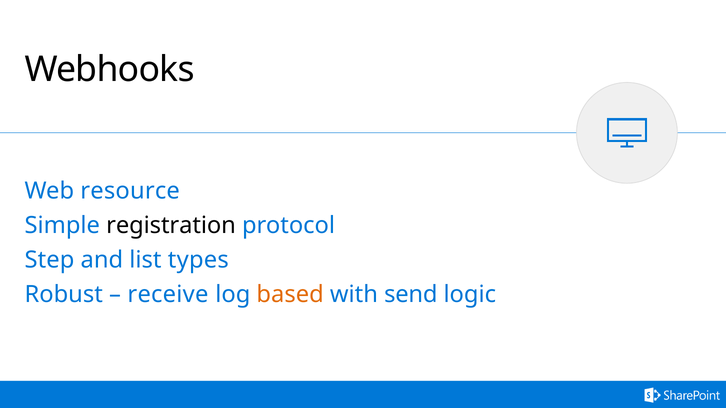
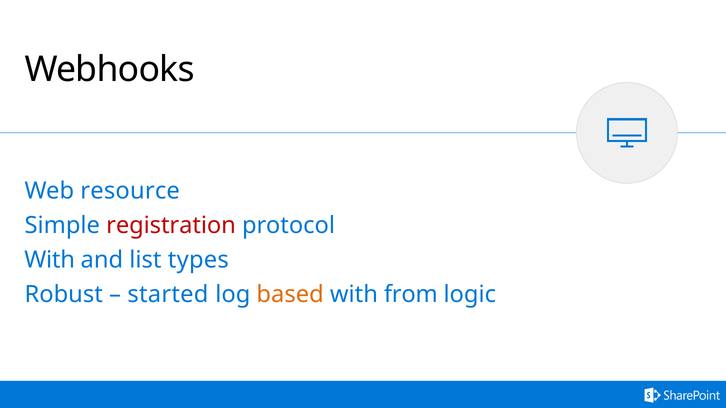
registration colour: black -> red
Step at (49, 260): Step -> With
receive: receive -> started
send: send -> from
